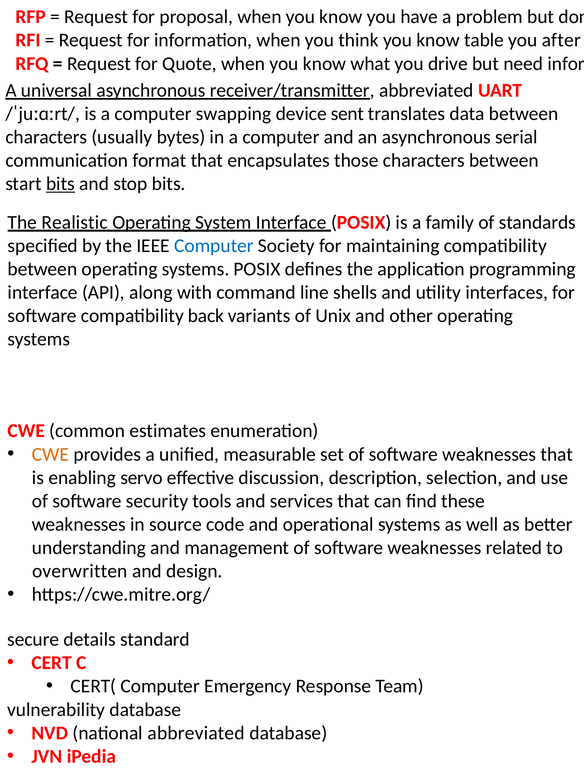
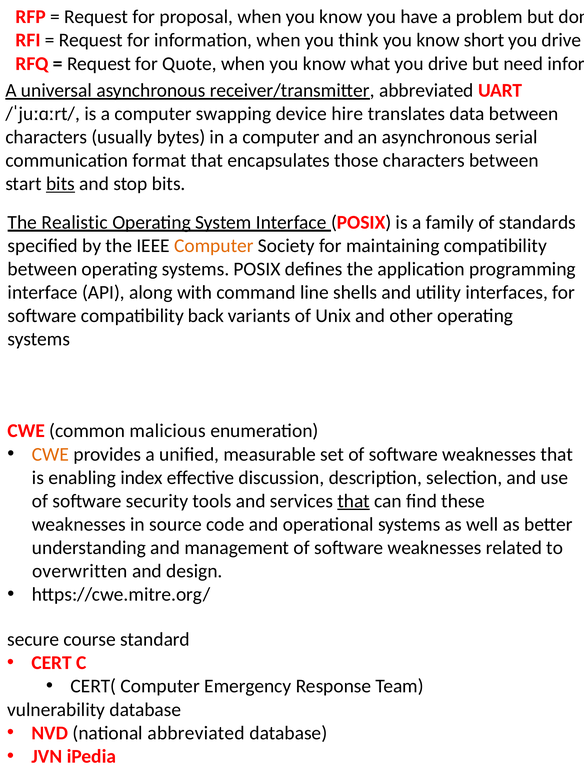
table: table -> short
after at (561, 40): after -> drive
sent: sent -> hire
Computer at (214, 246) colour: blue -> orange
estimates: estimates -> malicious
servo: servo -> index
that at (354, 501) underline: none -> present
details: details -> course
